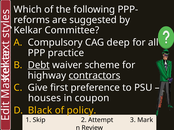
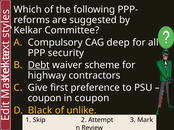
practice: practice -> security
contractors underline: present -> none
houses at (45, 98): houses -> coupon
policy: policy -> unlike
